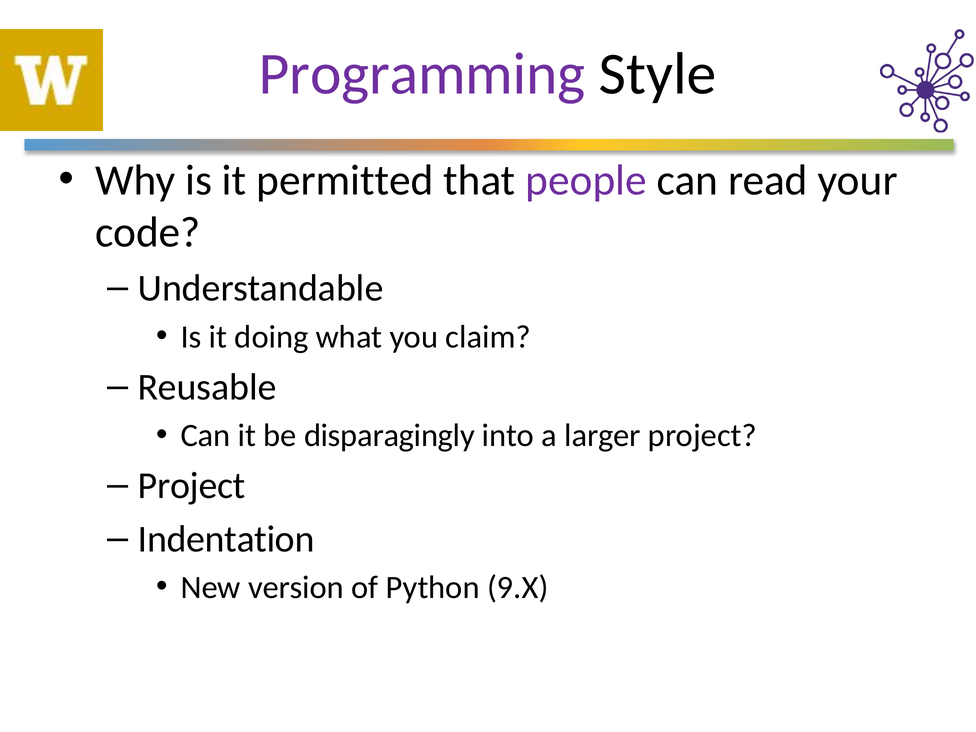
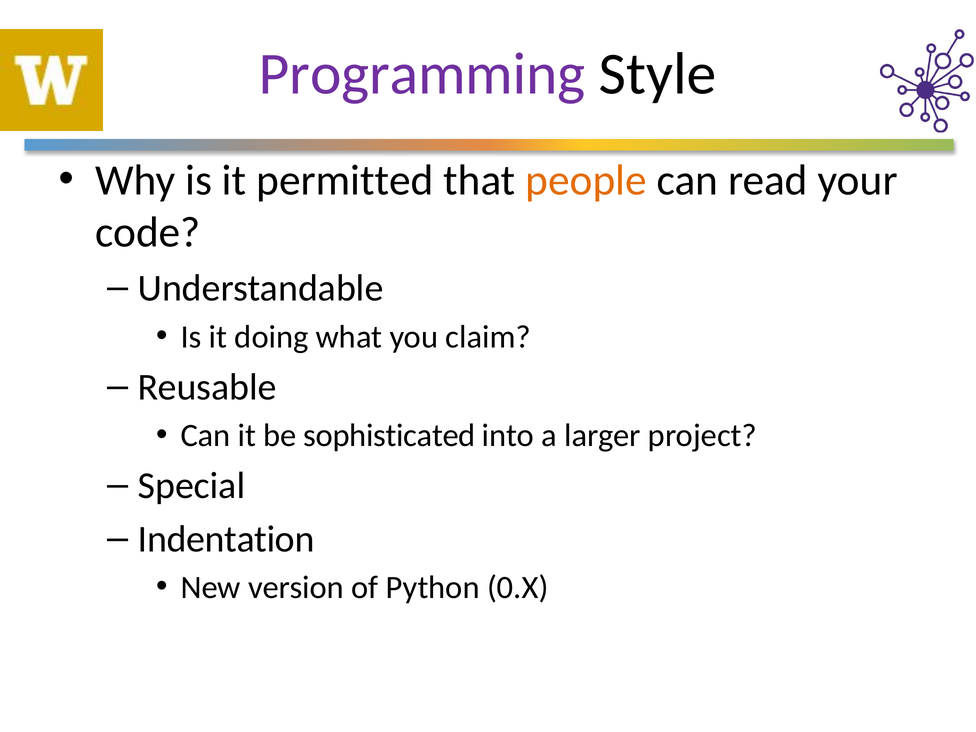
people colour: purple -> orange
disparagingly: disparagingly -> sophisticated
Project at (192, 486): Project -> Special
9.X: 9.X -> 0.X
